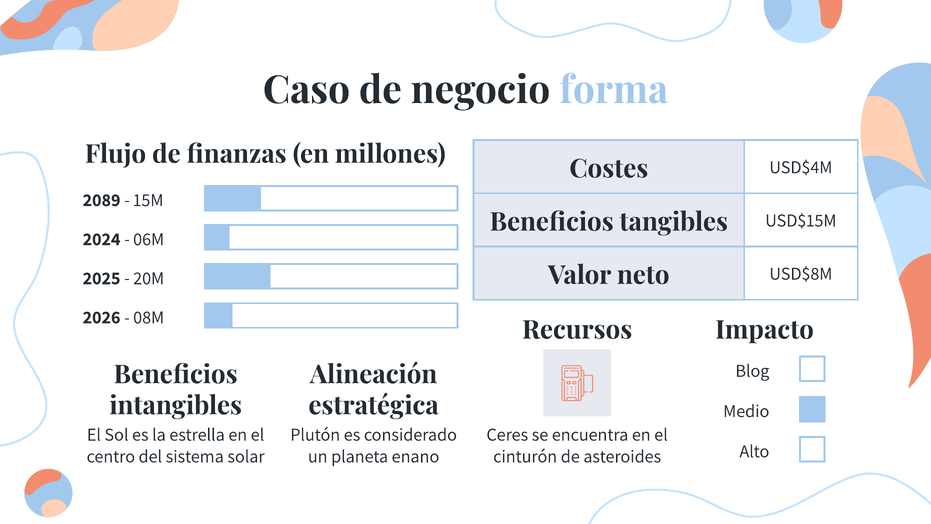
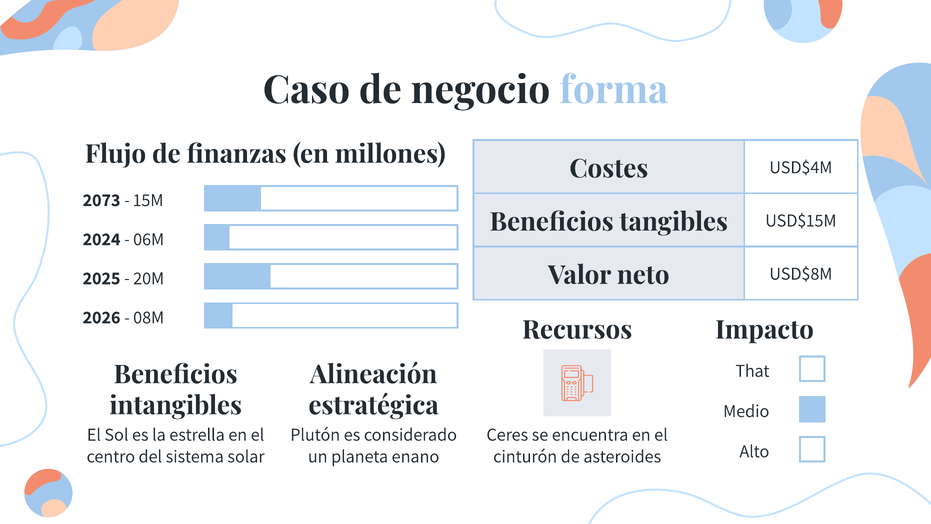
2089: 2089 -> 2073
Blog: Blog -> That
